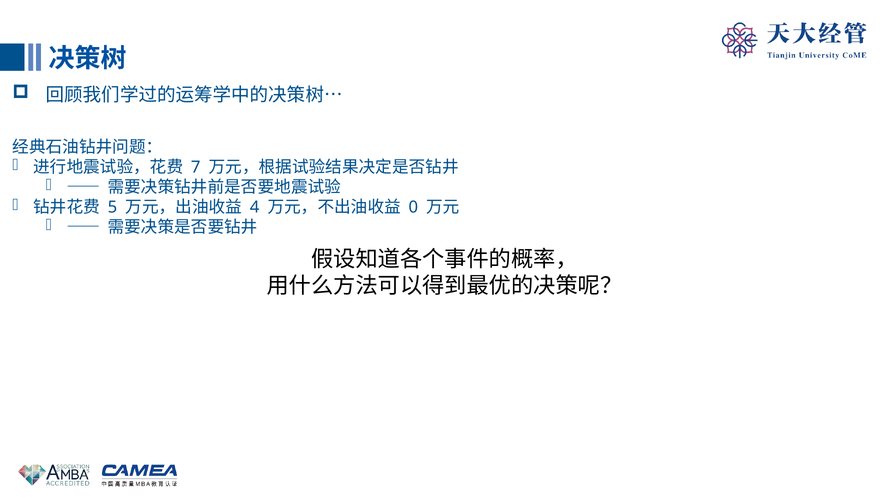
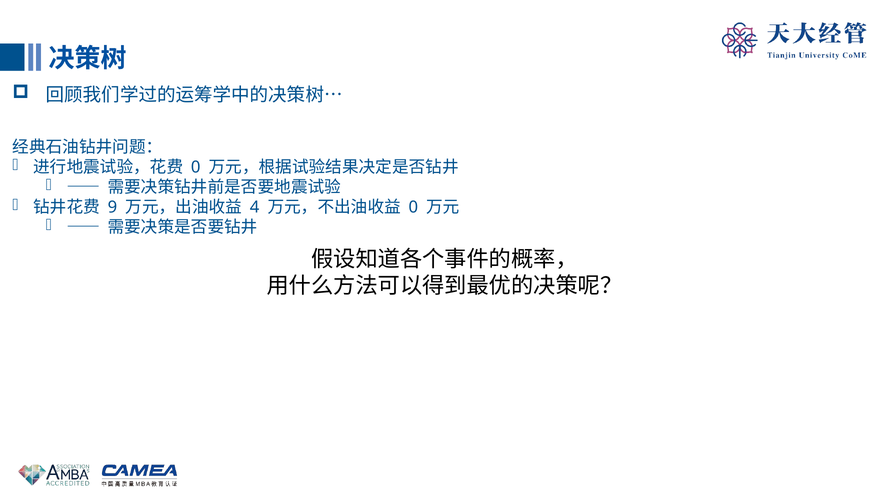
7 at (196, 167): 7 -> 0
5: 5 -> 9
